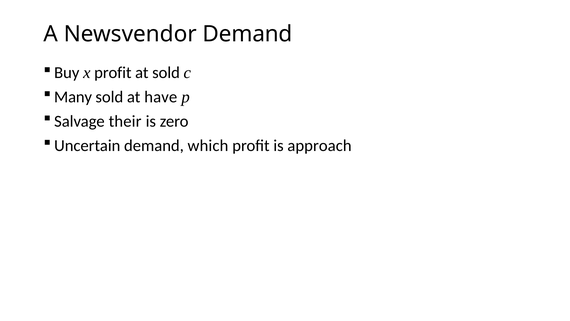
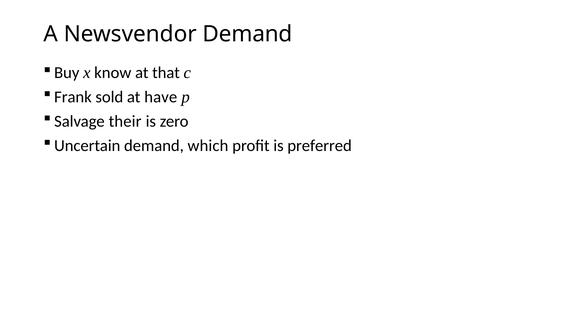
x profit: profit -> know
at sold: sold -> that
Many: Many -> Frank
approach: approach -> preferred
